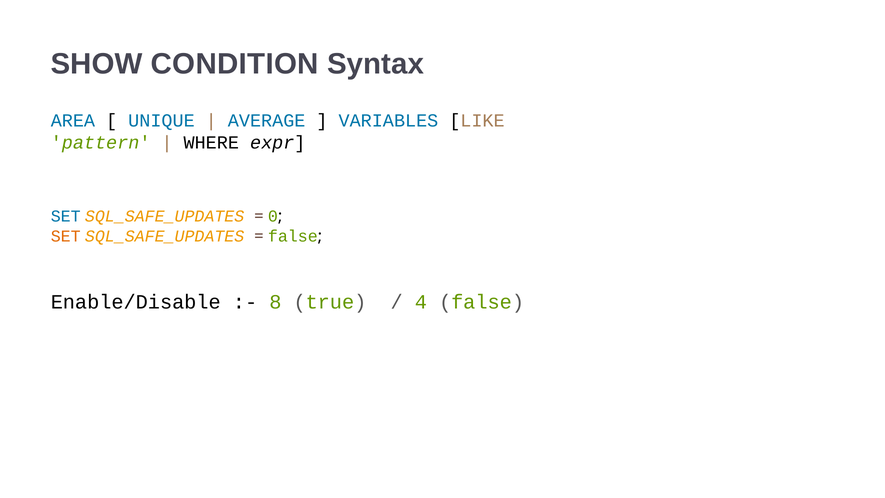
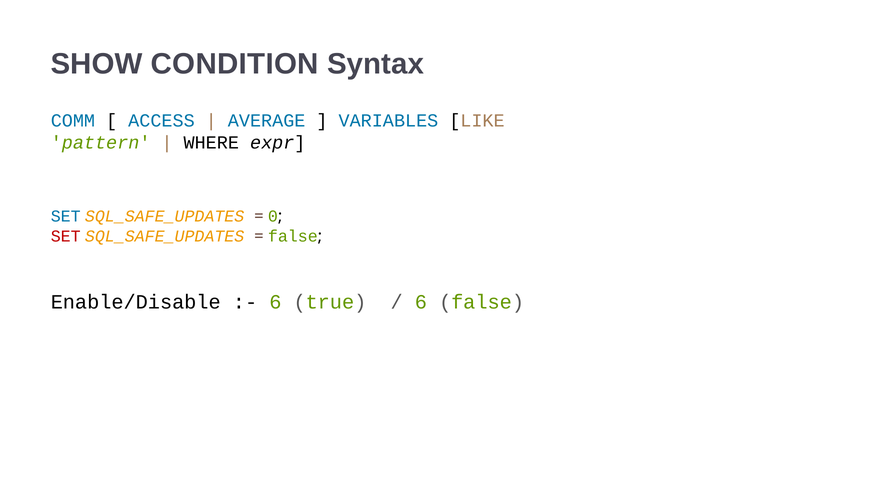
AREA: AREA -> COMM
UNIQUE: UNIQUE -> ACCESS
SET at (66, 236) colour: orange -> red
8 at (275, 302): 8 -> 6
4 at (421, 302): 4 -> 6
